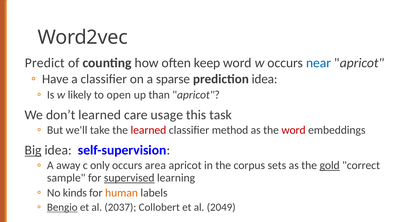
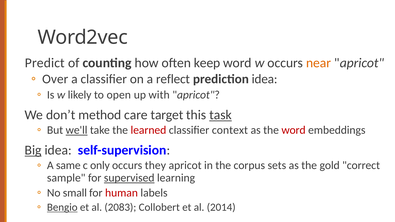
near colour: blue -> orange
Have: Have -> Over
sparse: sparse -> reflect
than: than -> with
don’t learned: learned -> method
usage: usage -> target
task underline: none -> present
we'll underline: none -> present
method: method -> context
away: away -> same
area: area -> they
gold underline: present -> none
kinds: kinds -> small
human colour: orange -> red
2037: 2037 -> 2083
2049: 2049 -> 2014
